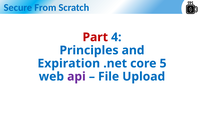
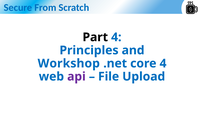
Part colour: red -> black
Expiration: Expiration -> Workshop
core 5: 5 -> 4
